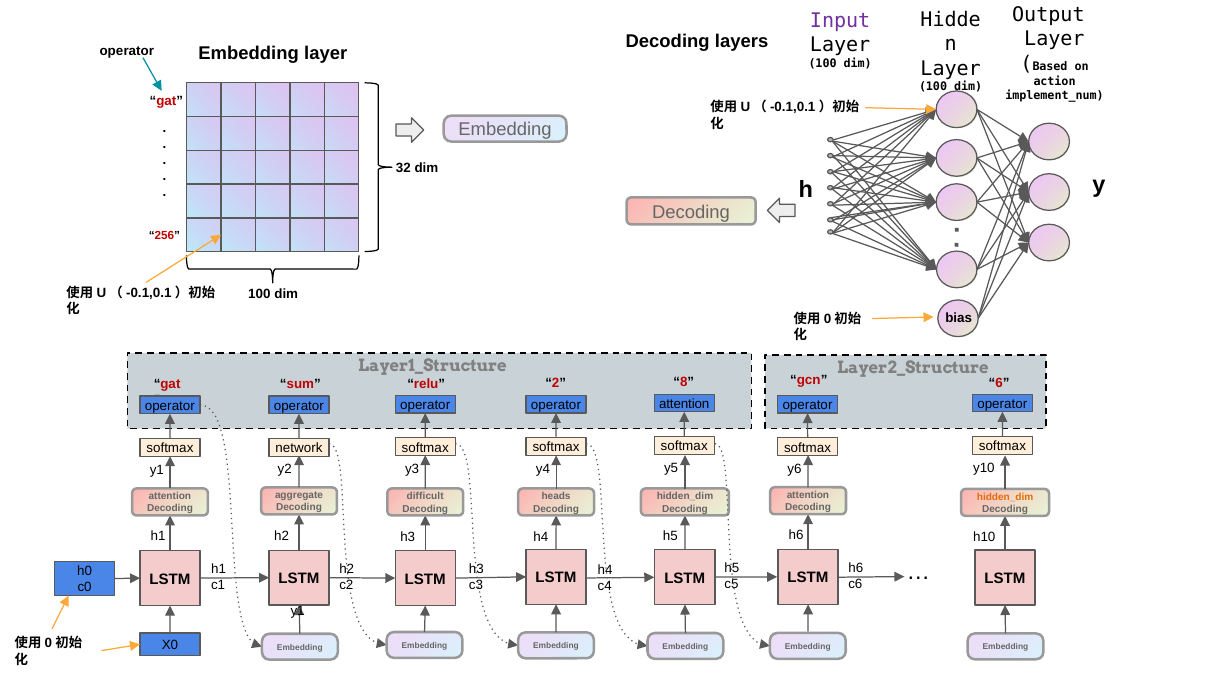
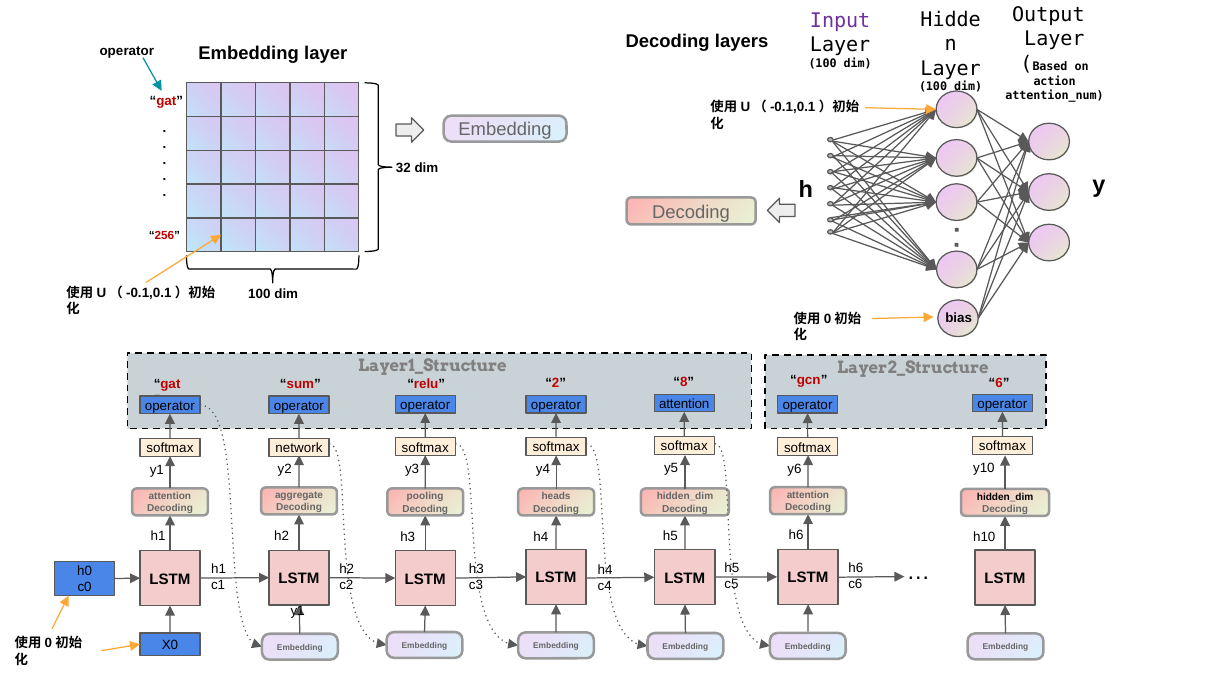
implement_num: implement_num -> attention_num
difficult: difficult -> pooling
hidden_dim at (1005, 497) colour: orange -> black
